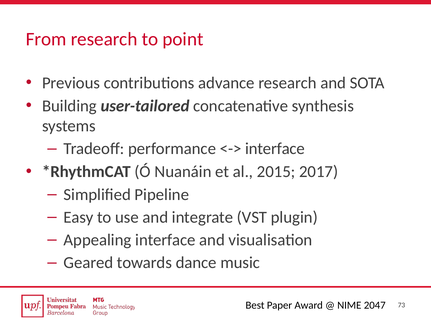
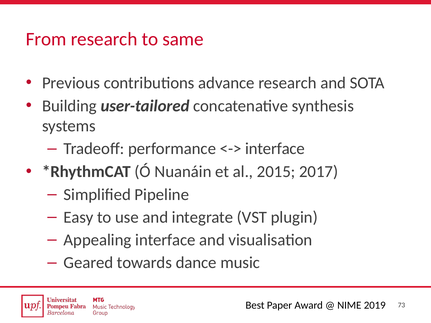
point: point -> same
2047: 2047 -> 2019
